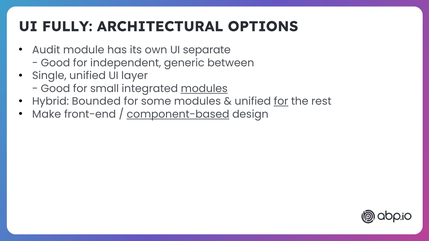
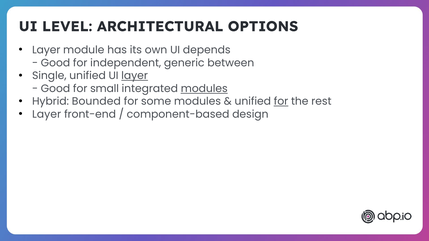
FULLY: FULLY -> LEVEL
Audit at (46, 50): Audit -> Layer
separate: separate -> depends
layer at (135, 76) underline: none -> present
Make at (47, 114): Make -> Layer
component-based underline: present -> none
